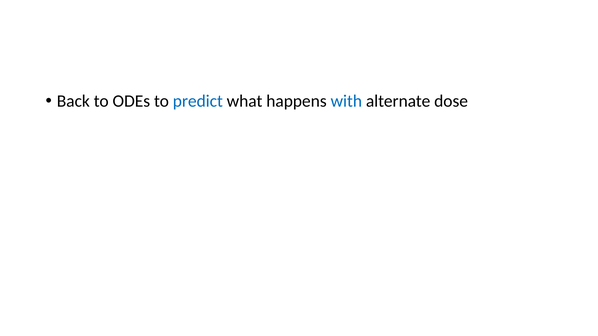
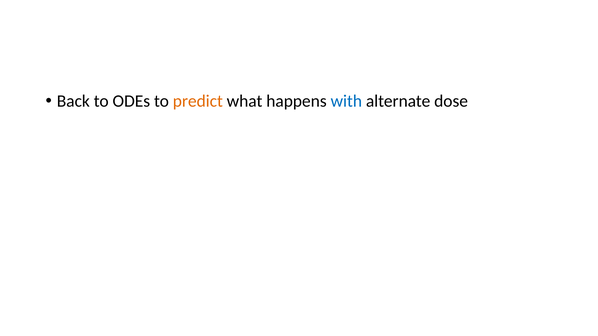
predict colour: blue -> orange
